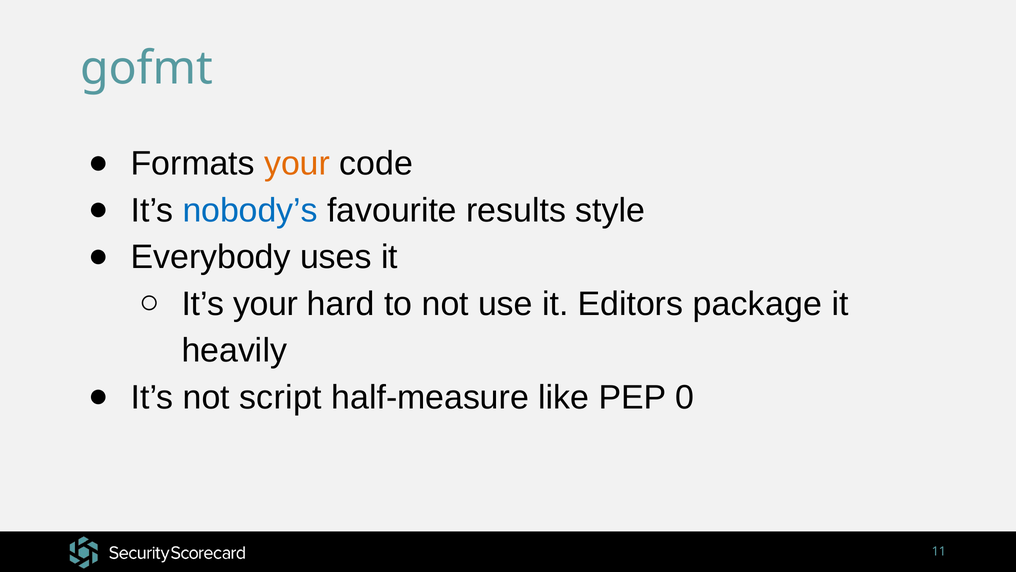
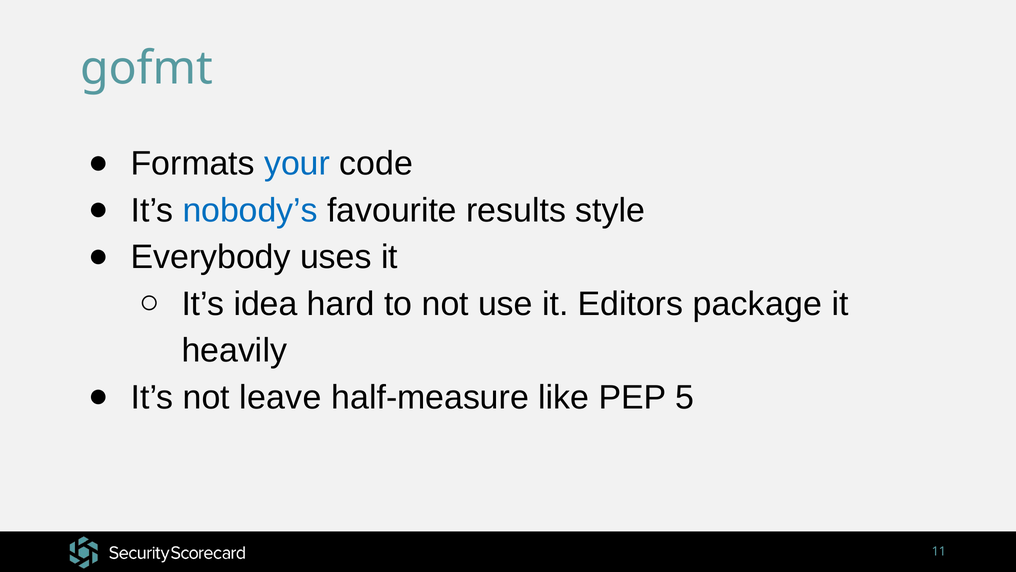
your at (297, 164) colour: orange -> blue
It’s your: your -> idea
script: script -> leave
0: 0 -> 5
